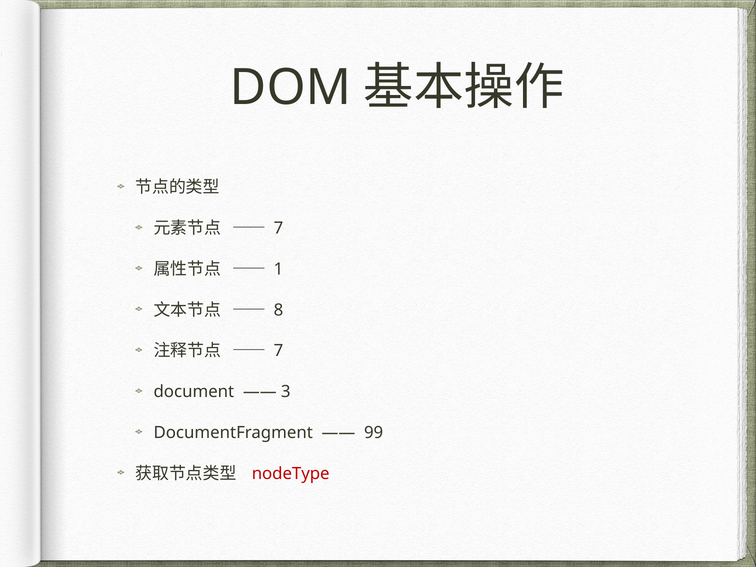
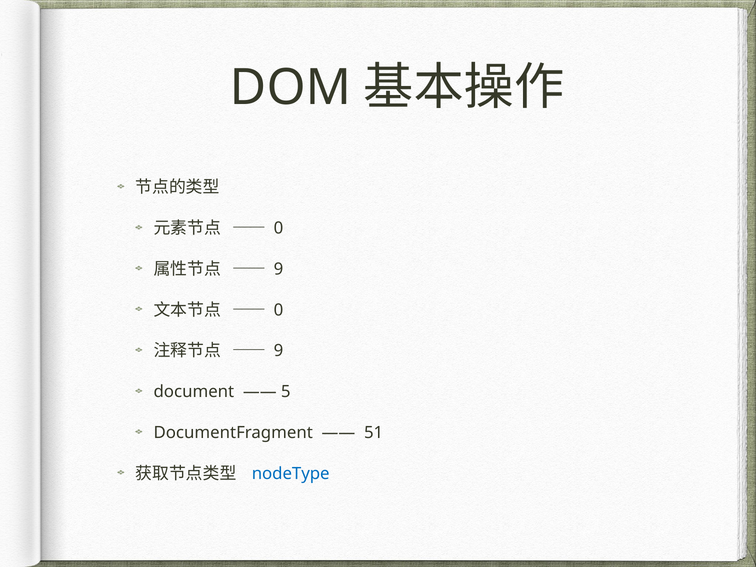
7 at (278, 228): 7 -> 0
1 at (278, 269): 1 -> 9
8 at (278, 310): 8 -> 0
7 at (278, 351): 7 -> 9
3: 3 -> 5
99: 99 -> 51
nodeType colour: red -> blue
